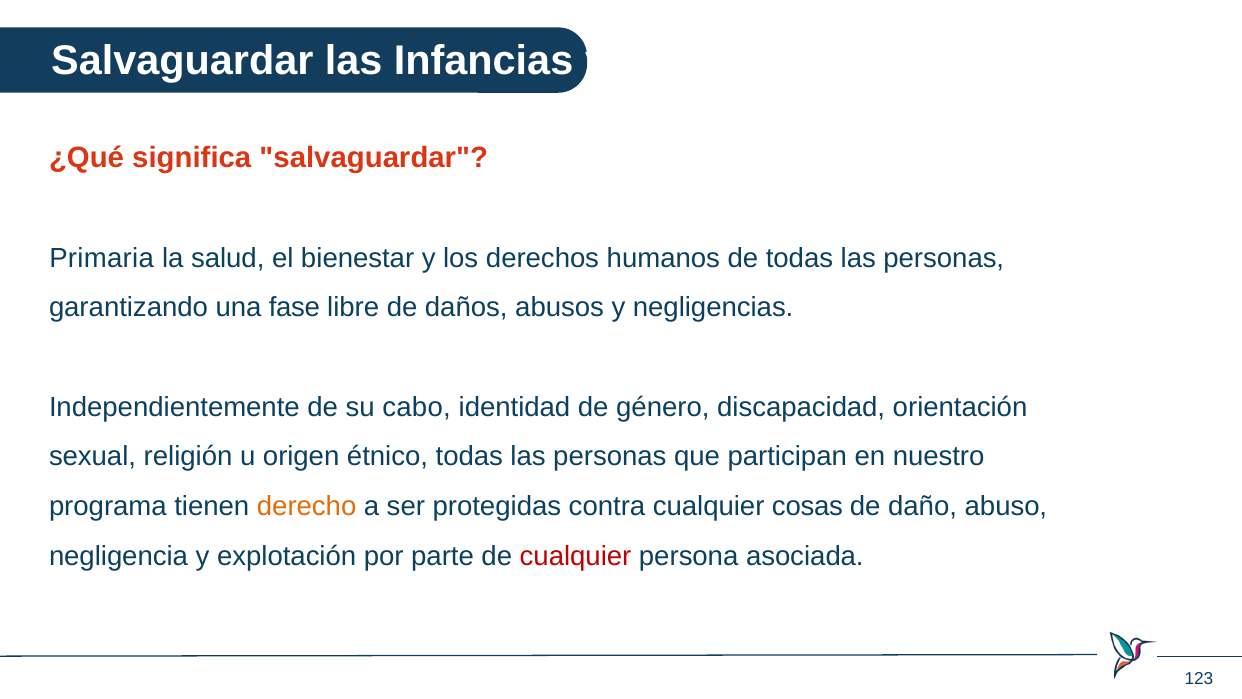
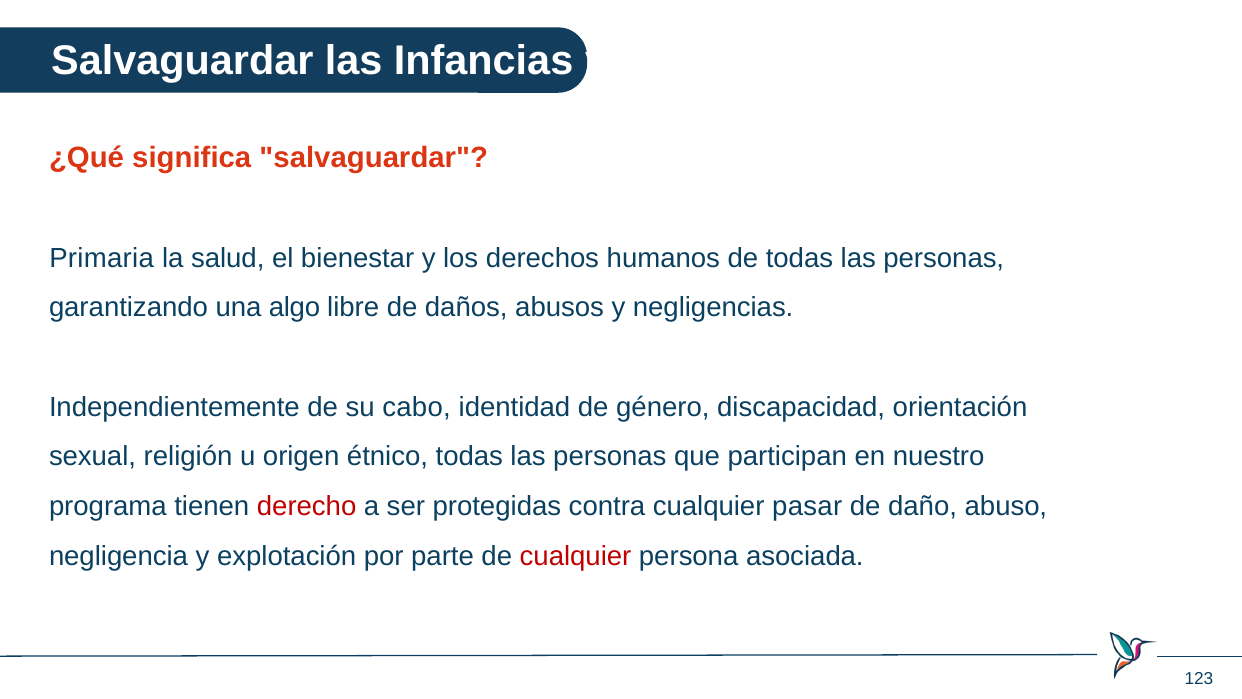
fase: fase -> algo
derecho colour: orange -> red
cosas: cosas -> pasar
